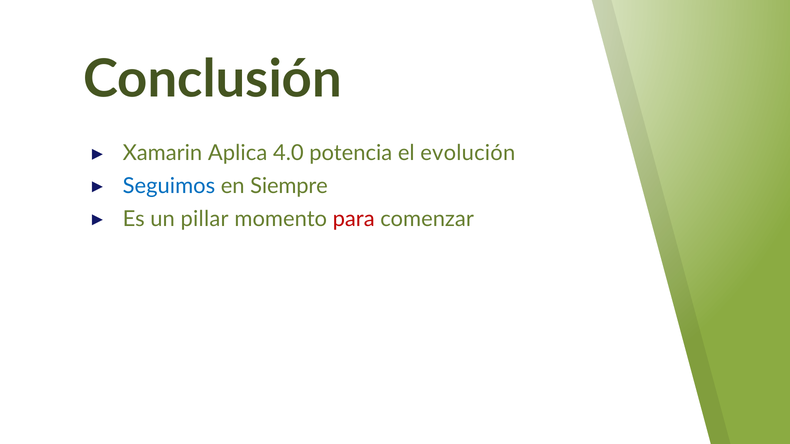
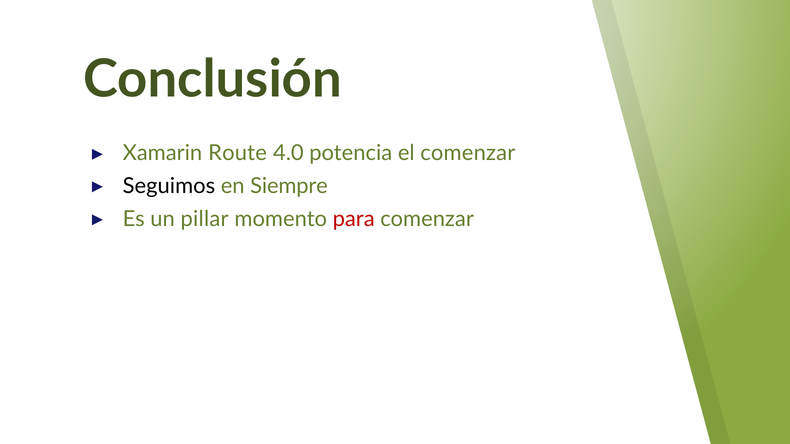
Aplica: Aplica -> Route
el evolución: evolución -> comenzar
Seguimos colour: blue -> black
